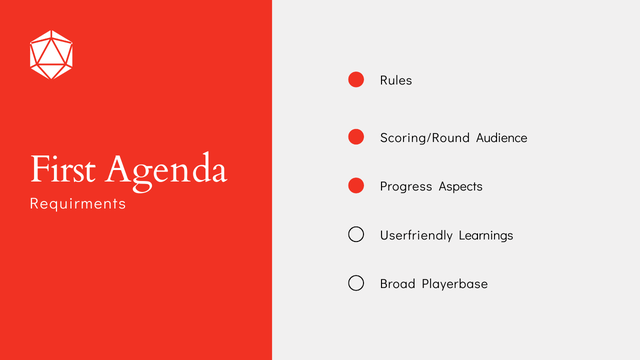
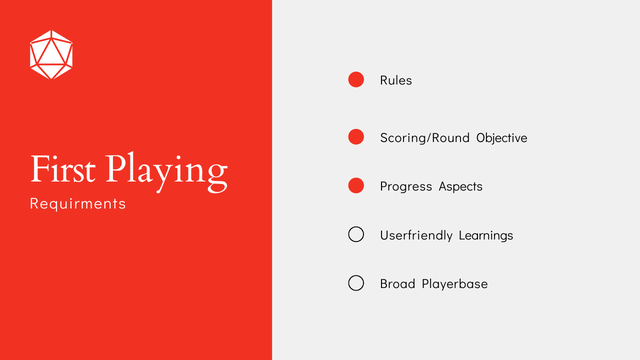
Audience: Audience -> Objective
Agenda: Agenda -> Playing
